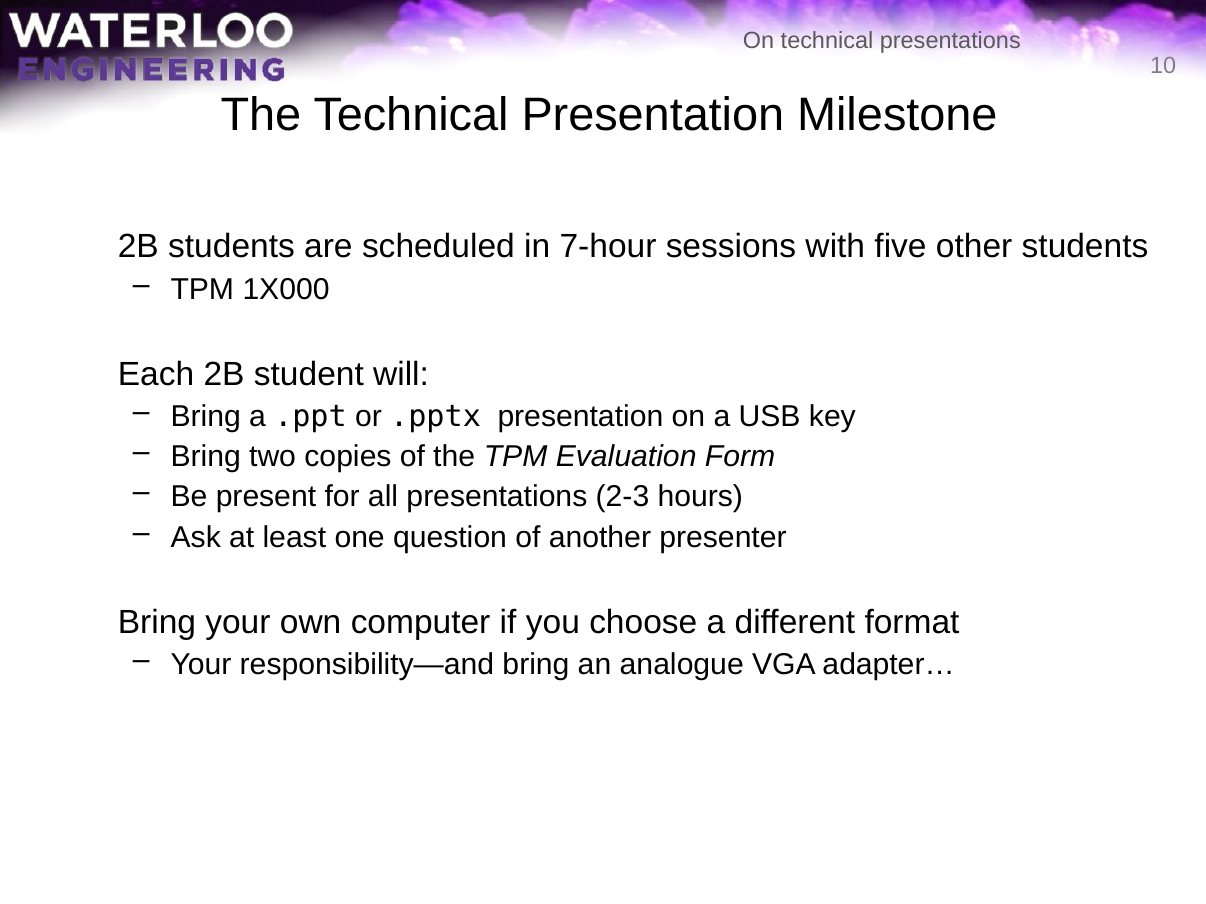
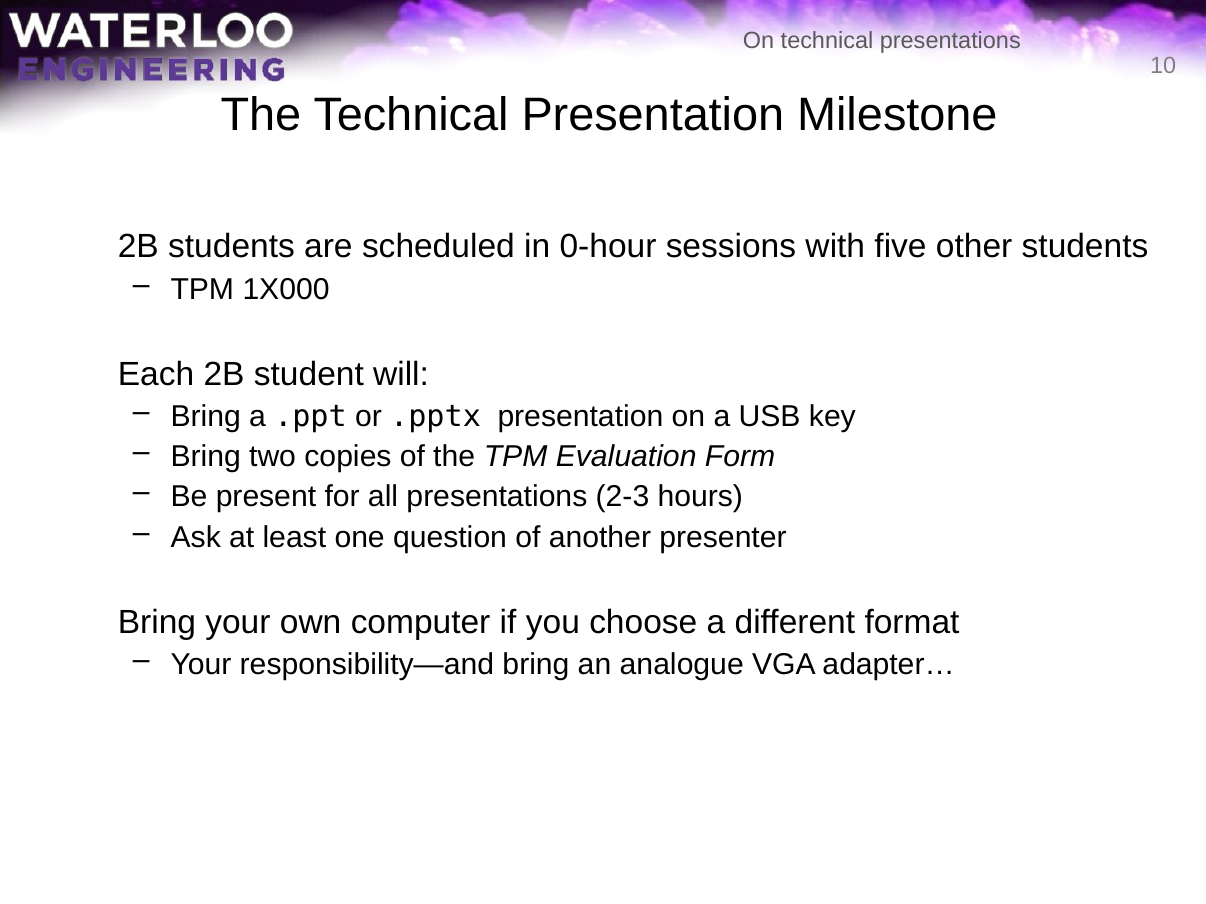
7-hour: 7-hour -> 0-hour
